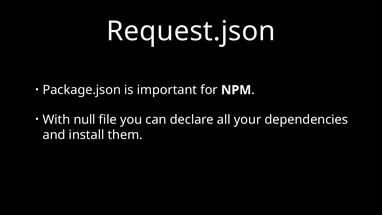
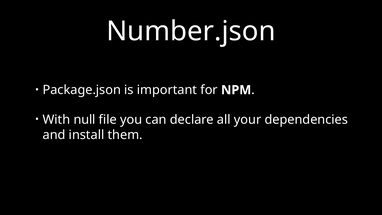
Request.json: Request.json -> Number.json
